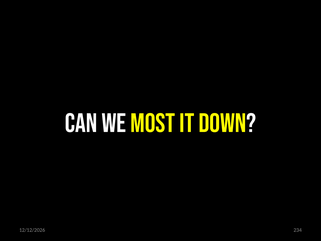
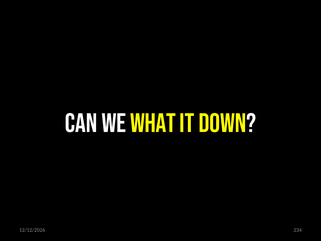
MOST: MOST -> WHAT
